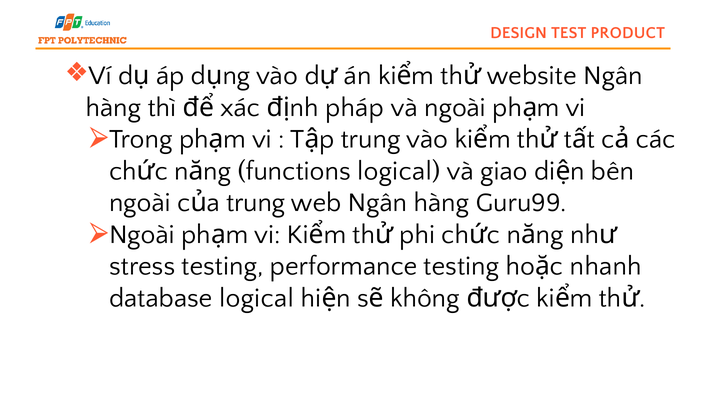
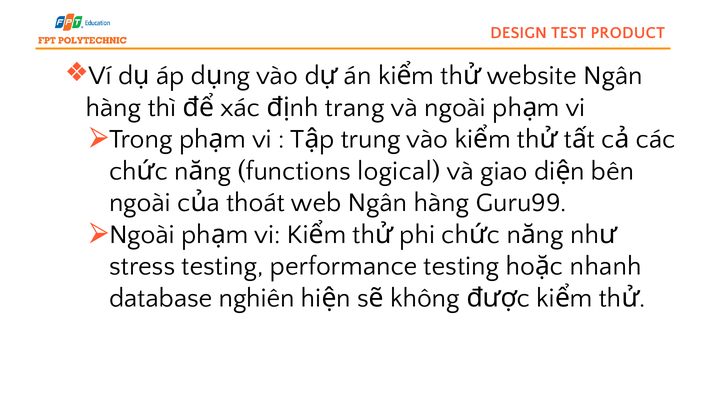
pháp: pháp -> trang
trung at (256, 203): trung -> thoát
database logical: logical -> nghiên
